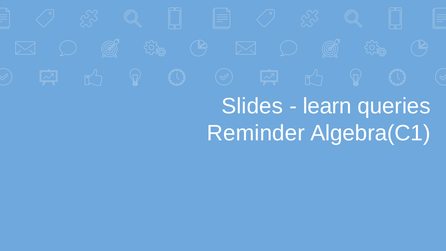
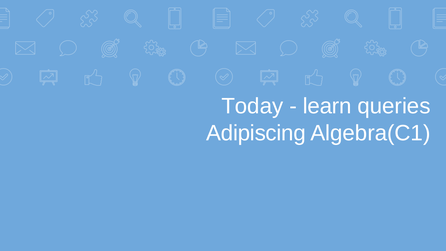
Slides: Slides -> Today
Reminder: Reminder -> Adipiscing
